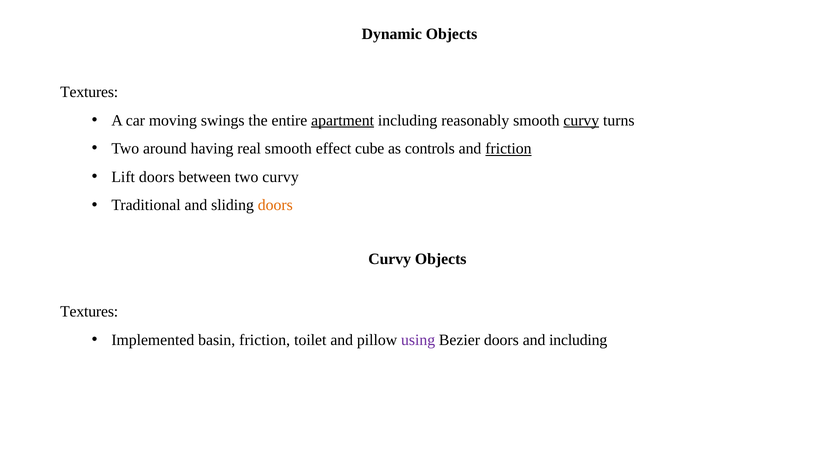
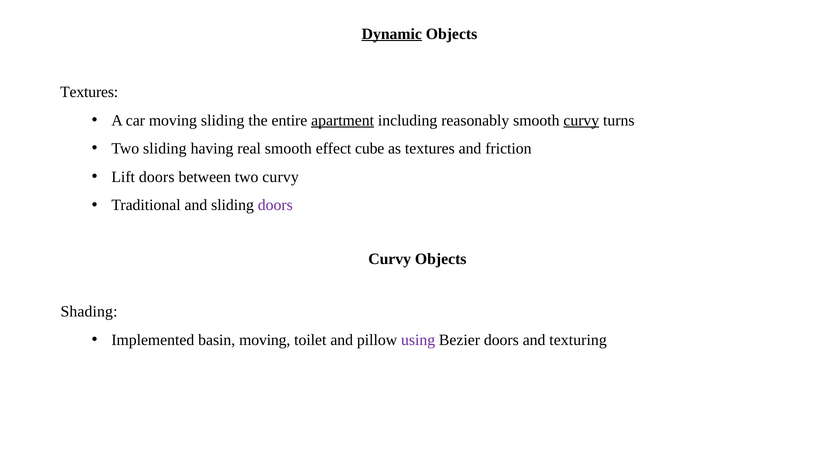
Dynamic underline: none -> present
moving swings: swings -> sliding
Two around: around -> sliding
as controls: controls -> textures
friction at (508, 149) underline: present -> none
doors at (275, 205) colour: orange -> purple
Textures at (89, 312): Textures -> Shading
basin friction: friction -> moving
and including: including -> texturing
